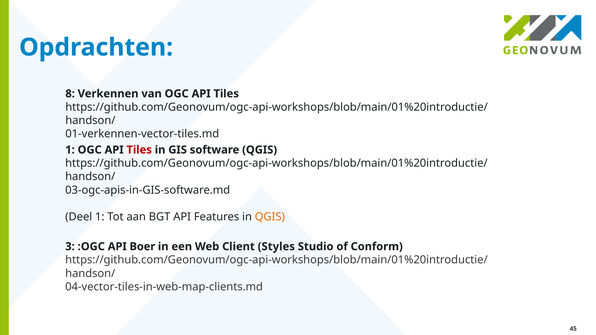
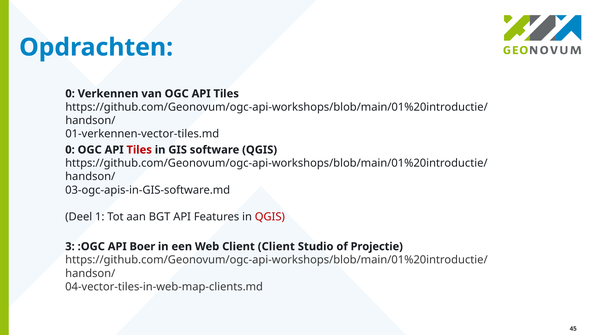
8 at (70, 94): 8 -> 0
1 at (70, 150): 1 -> 0
QGIS at (270, 217) colour: orange -> red
Client Styles: Styles -> Client
Conform: Conform -> Projectie
